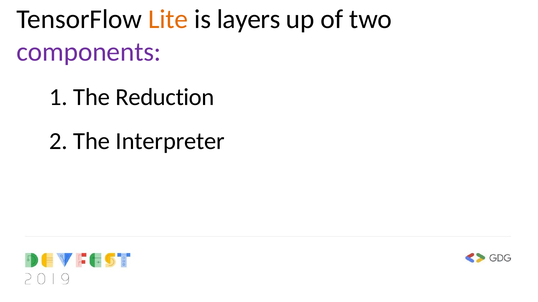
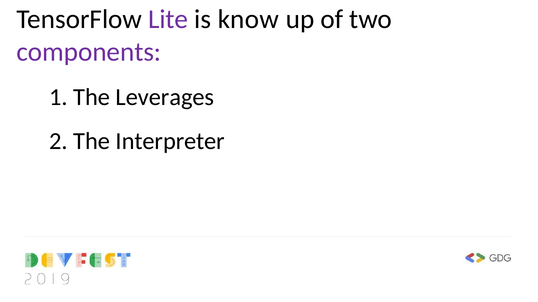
Lite colour: orange -> purple
layers: layers -> know
Reduction: Reduction -> Leverages
